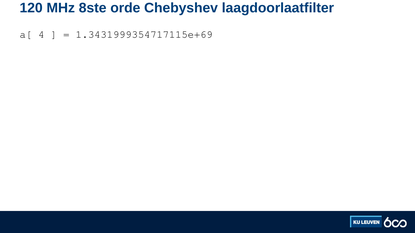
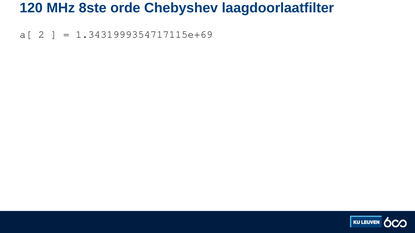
4: 4 -> 2
